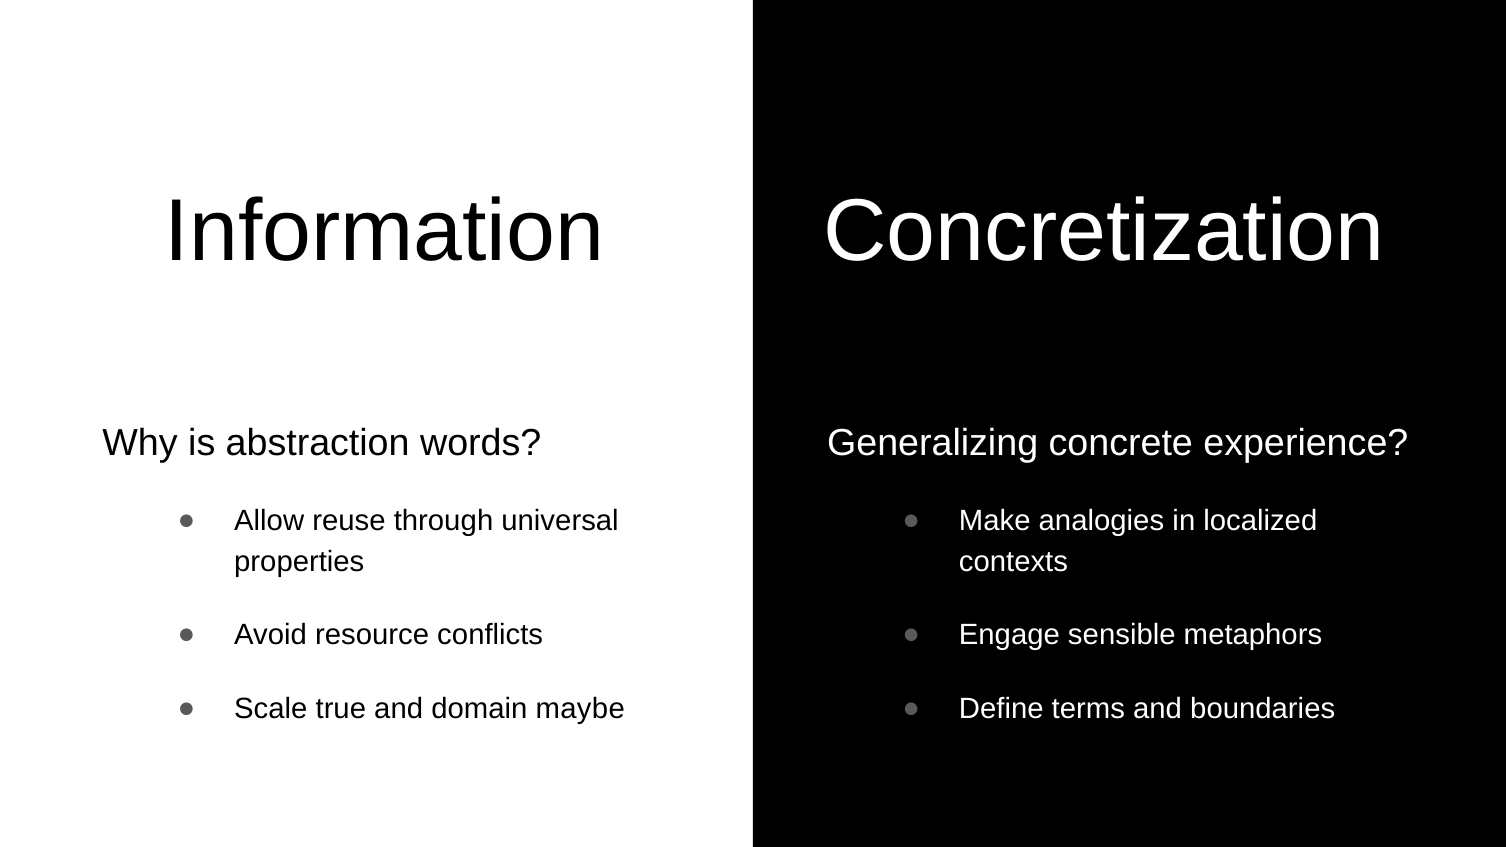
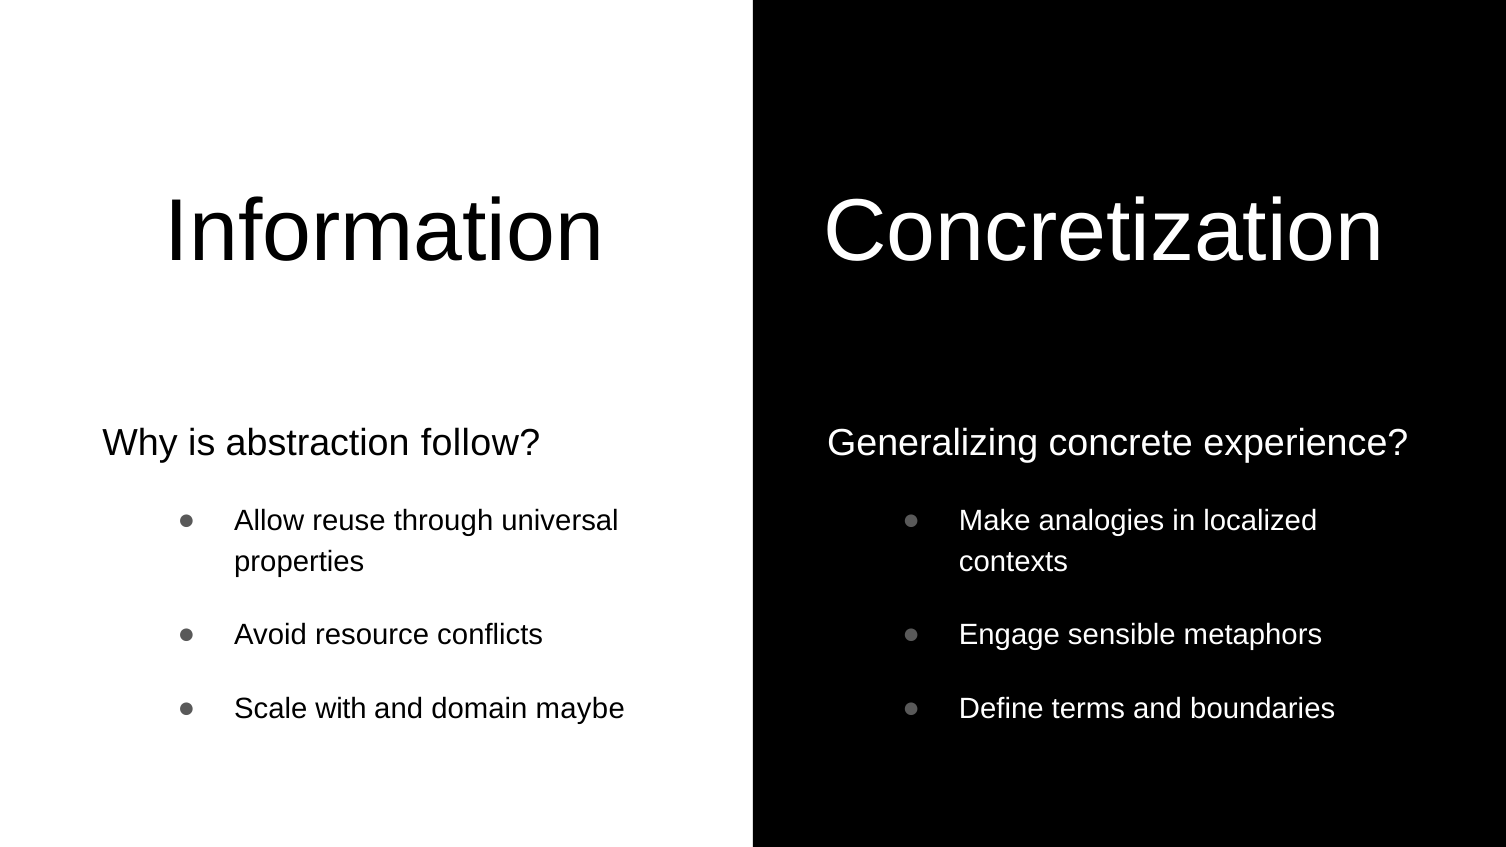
words: words -> follow
true: true -> with
